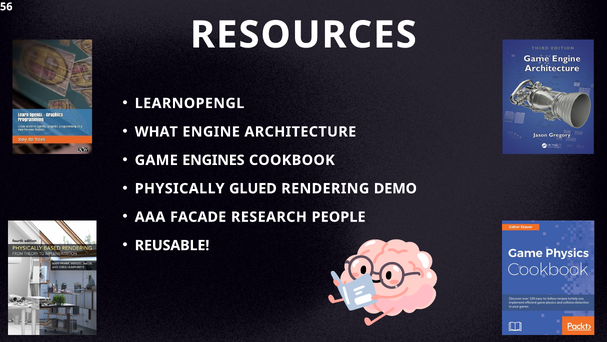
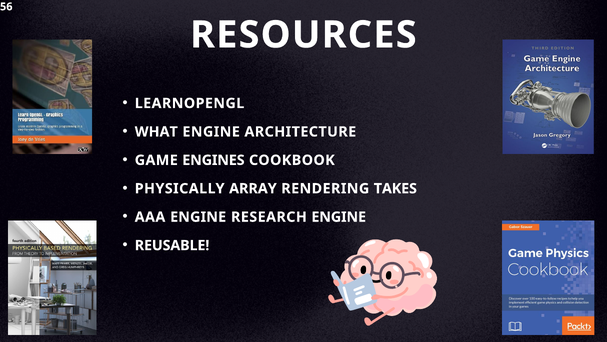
GLUED: GLUED -> ARRAY
DEMO: DEMO -> TAKES
AAA FACADE: FACADE -> ENGINE
RESEARCH PEOPLE: PEOPLE -> ENGINE
